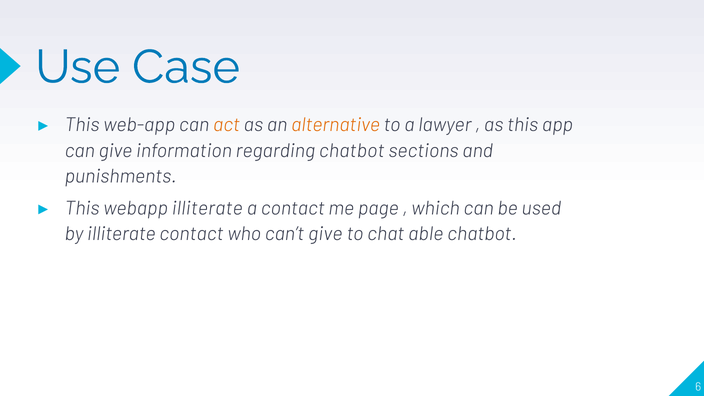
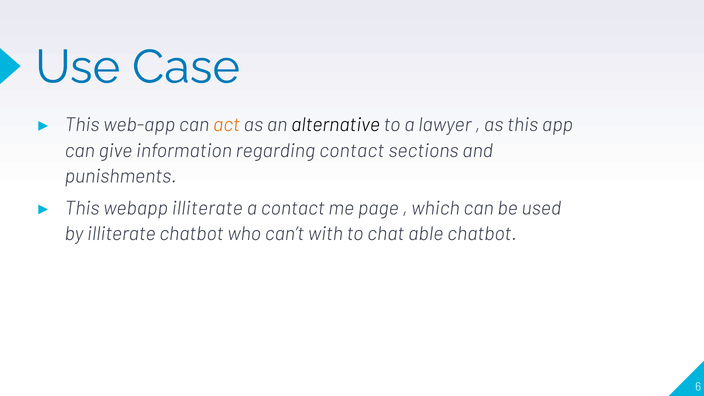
alternative colour: orange -> black
regarding chatbot: chatbot -> contact
illiterate contact: contact -> chatbot
can’t give: give -> with
